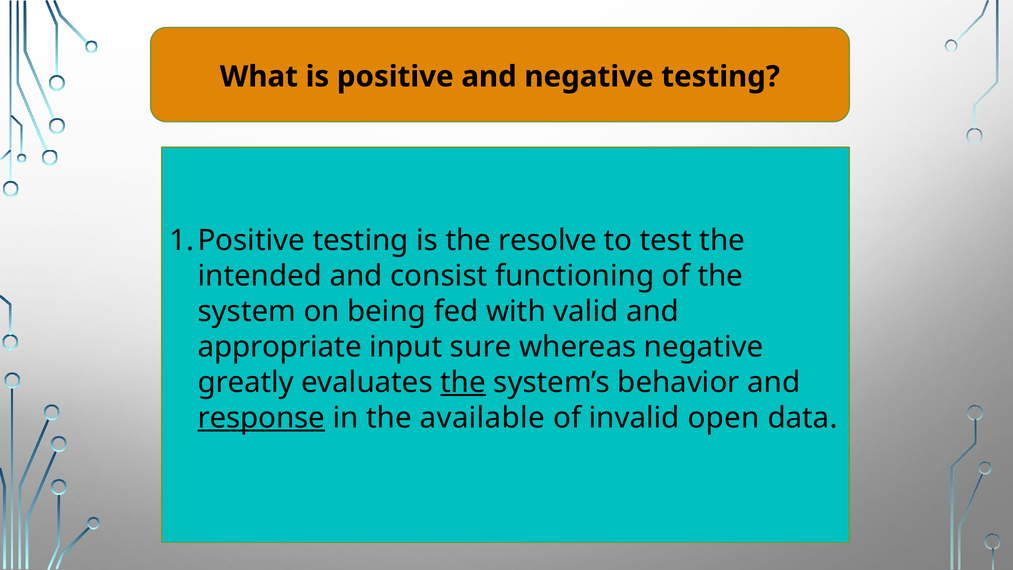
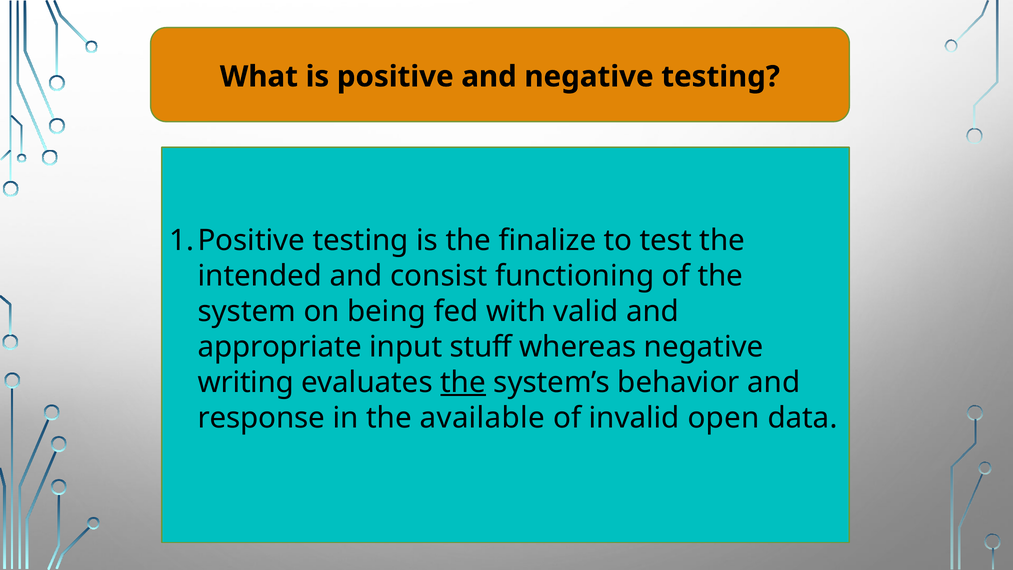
resolve: resolve -> finalize
sure: sure -> stuff
greatly: greatly -> writing
response underline: present -> none
